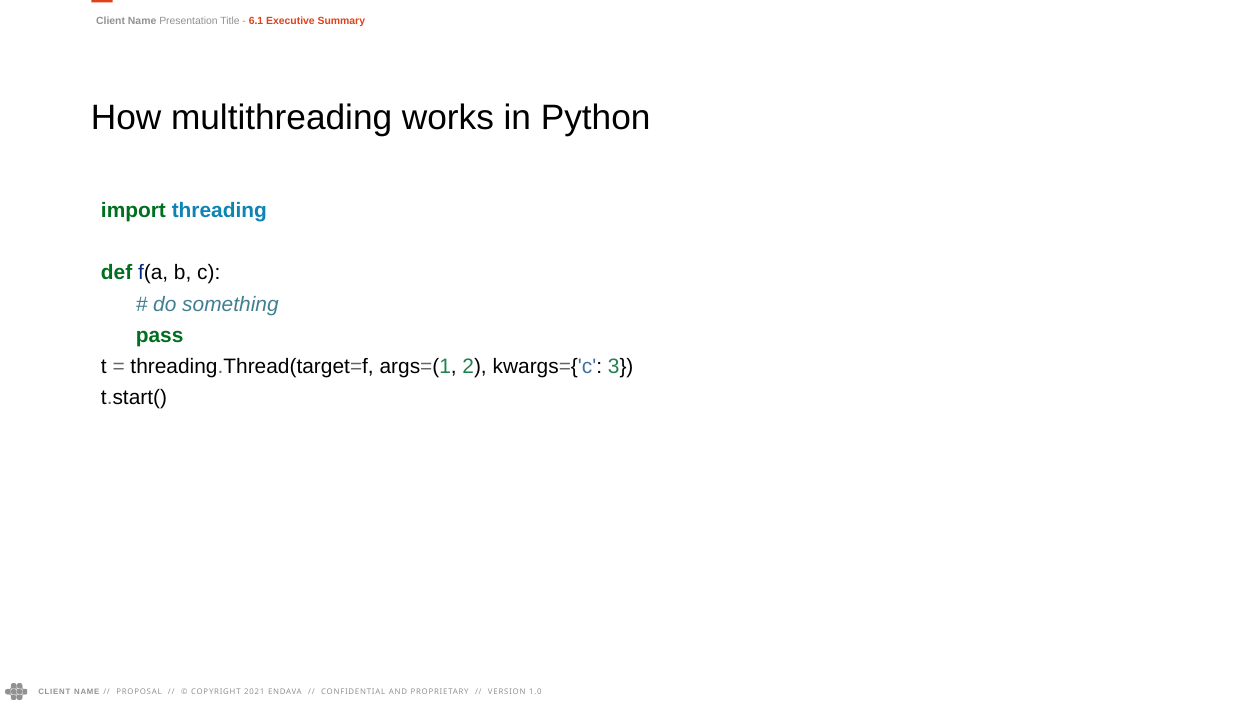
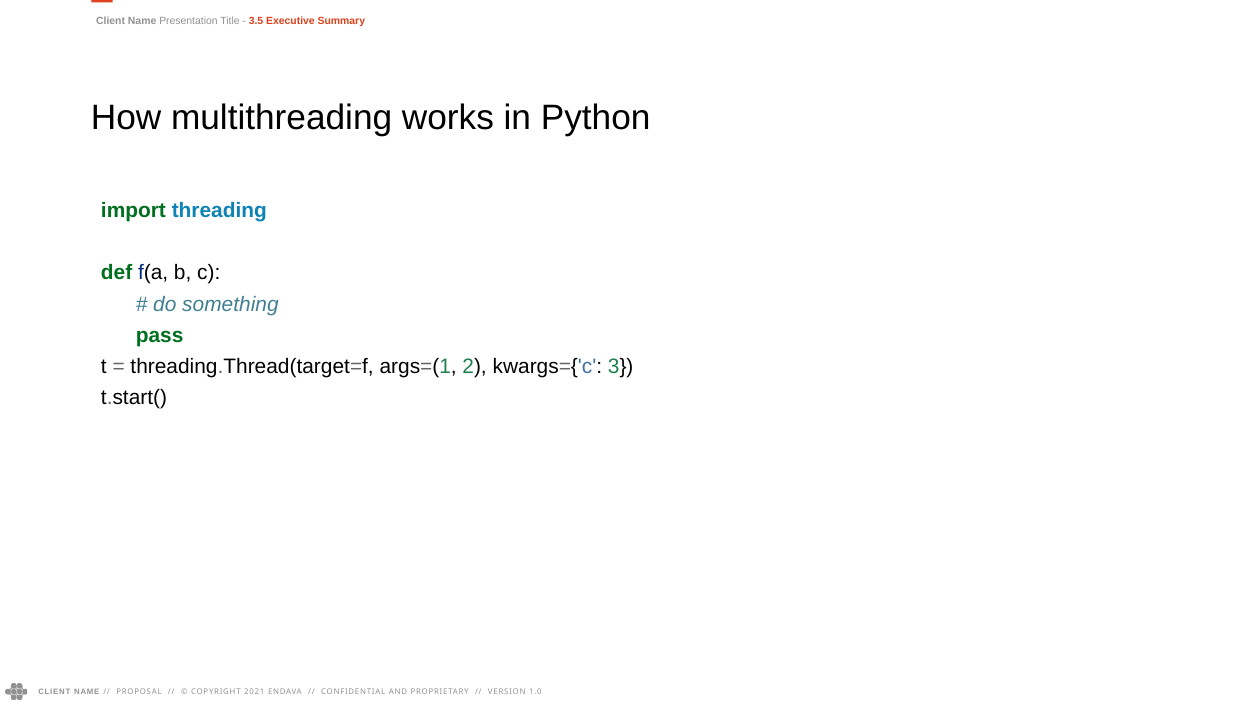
6.1: 6.1 -> 3.5
